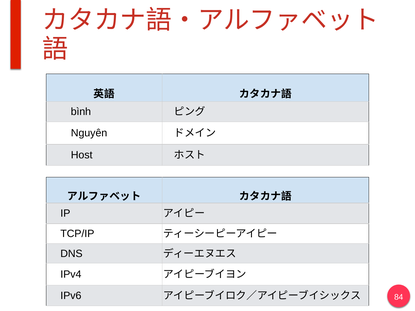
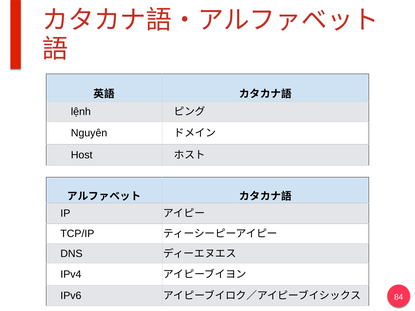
bình: bình -> lệnh
